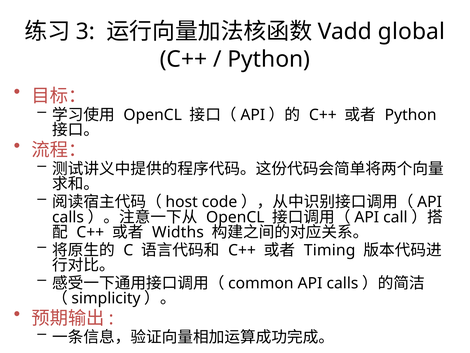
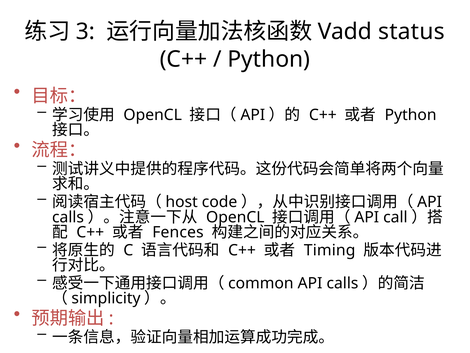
global: global -> status
Widths: Widths -> Fences
